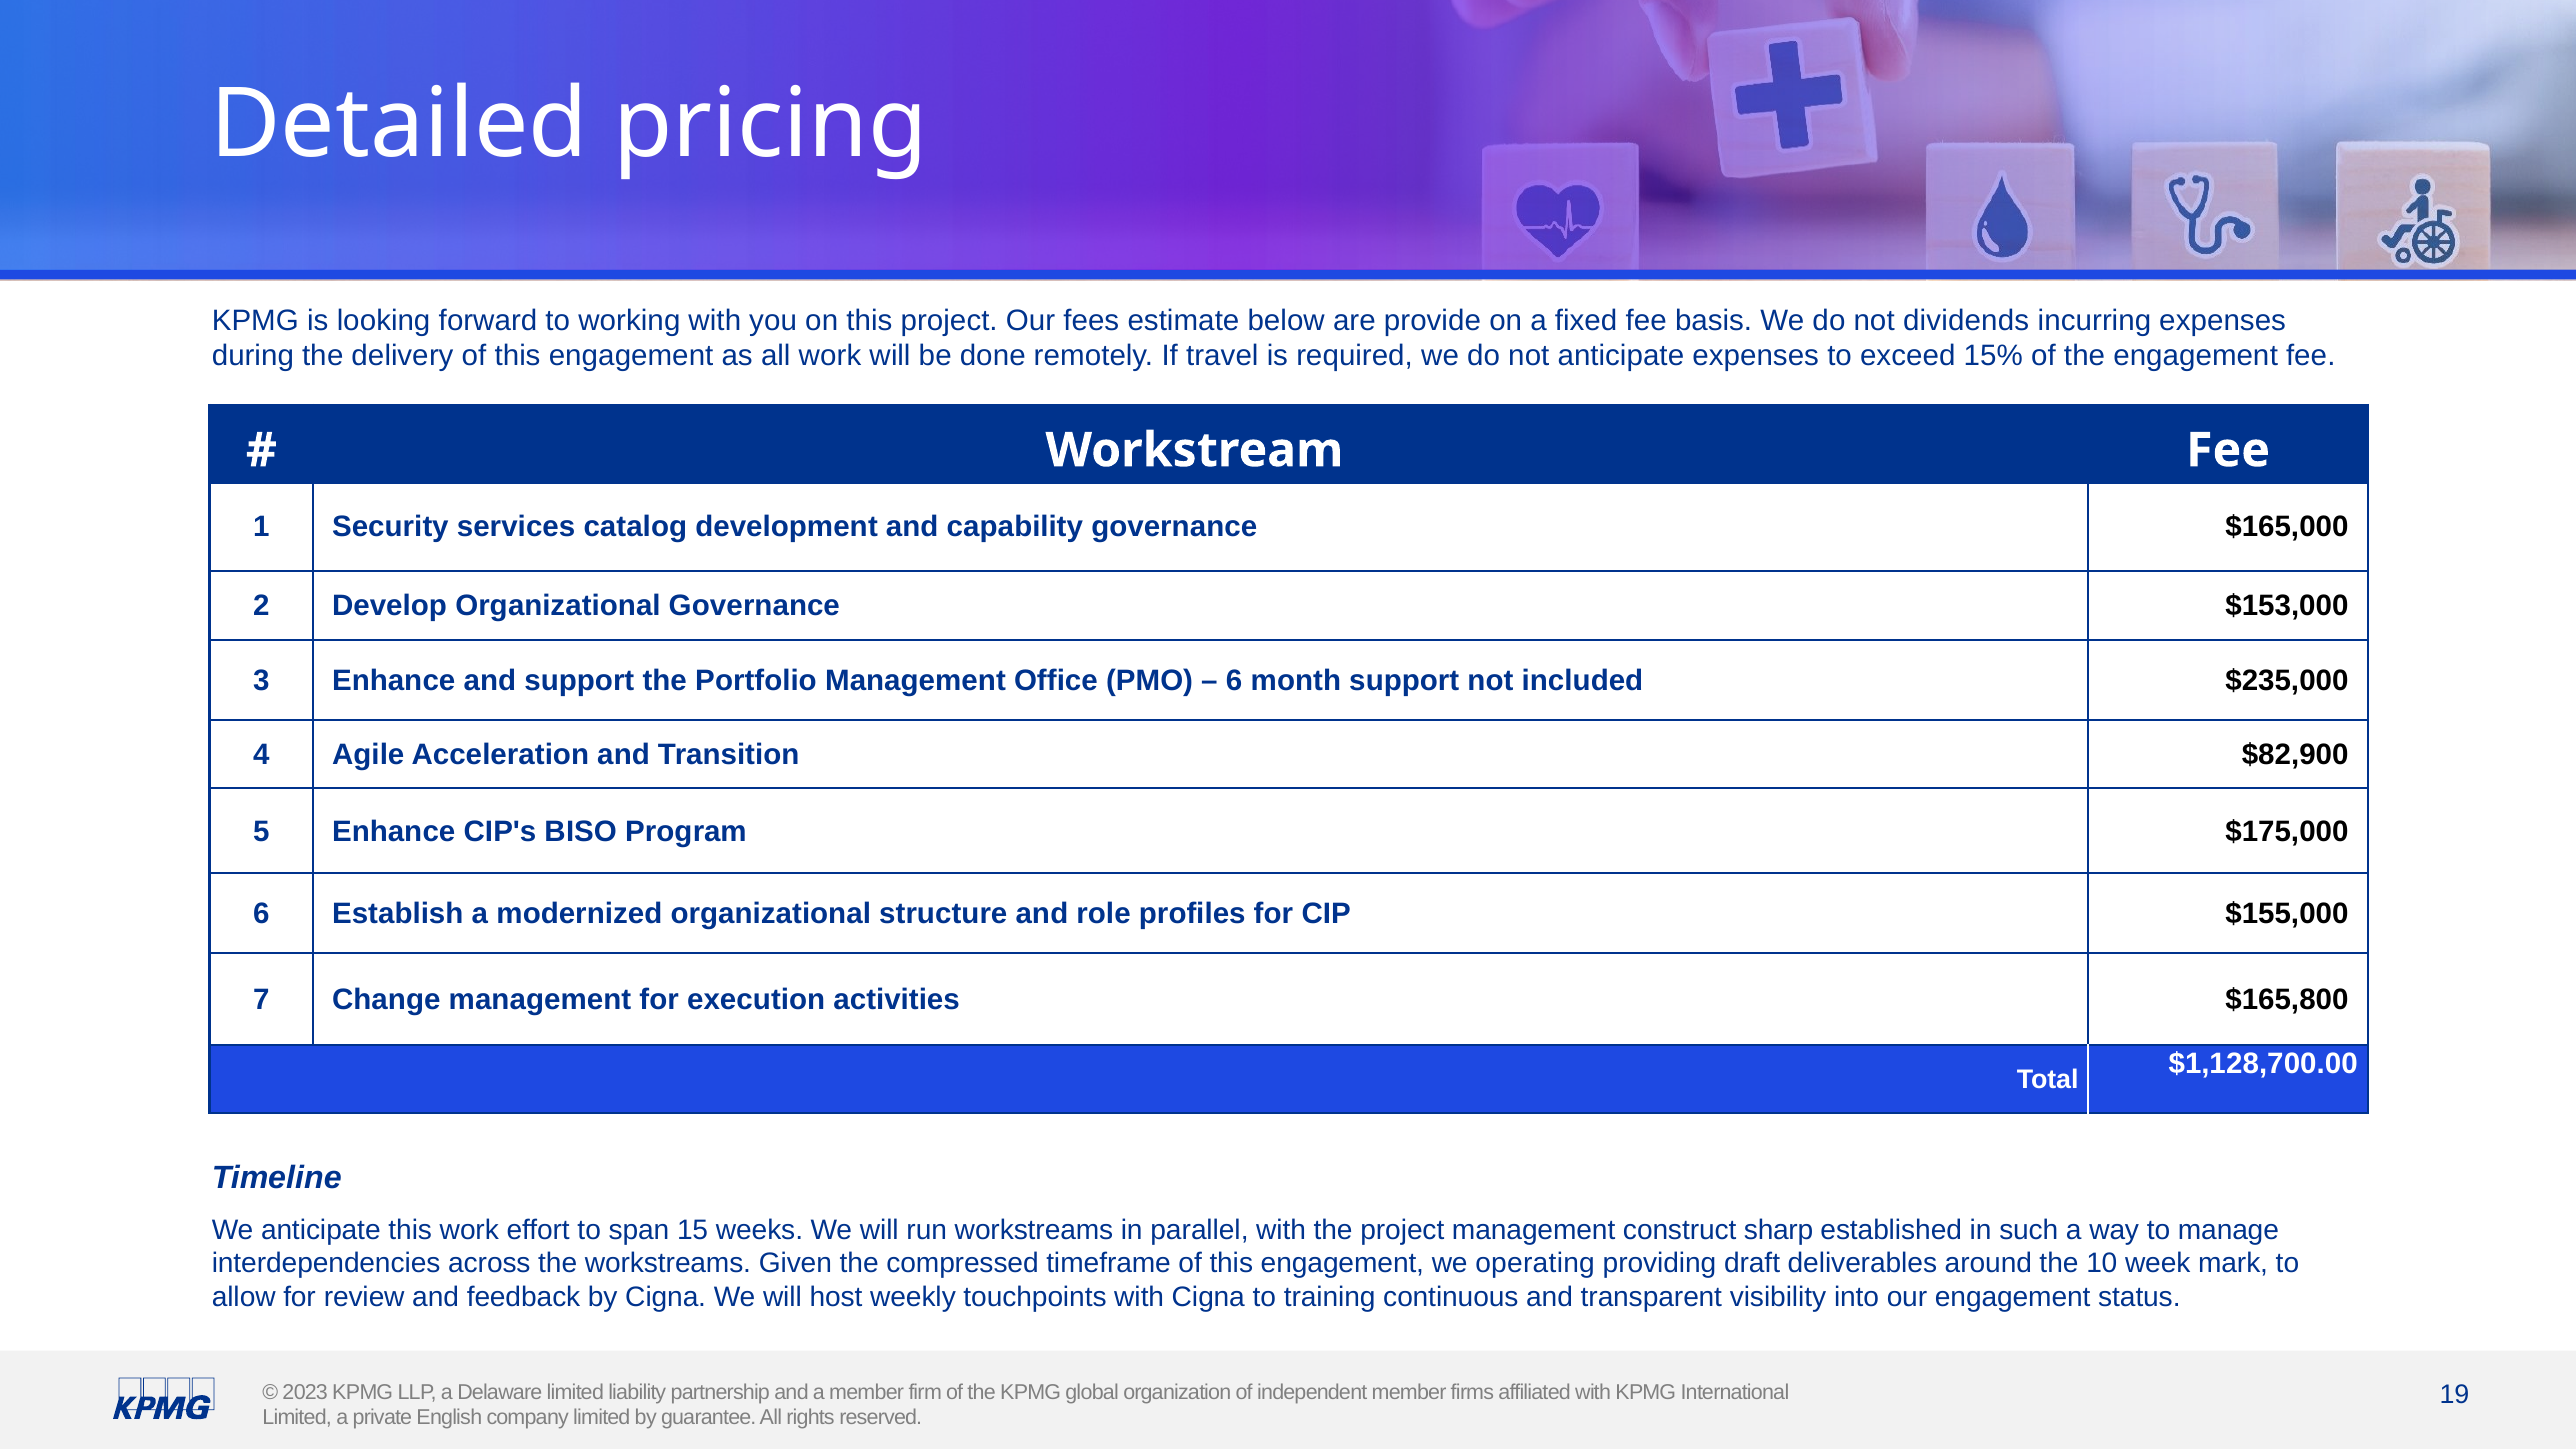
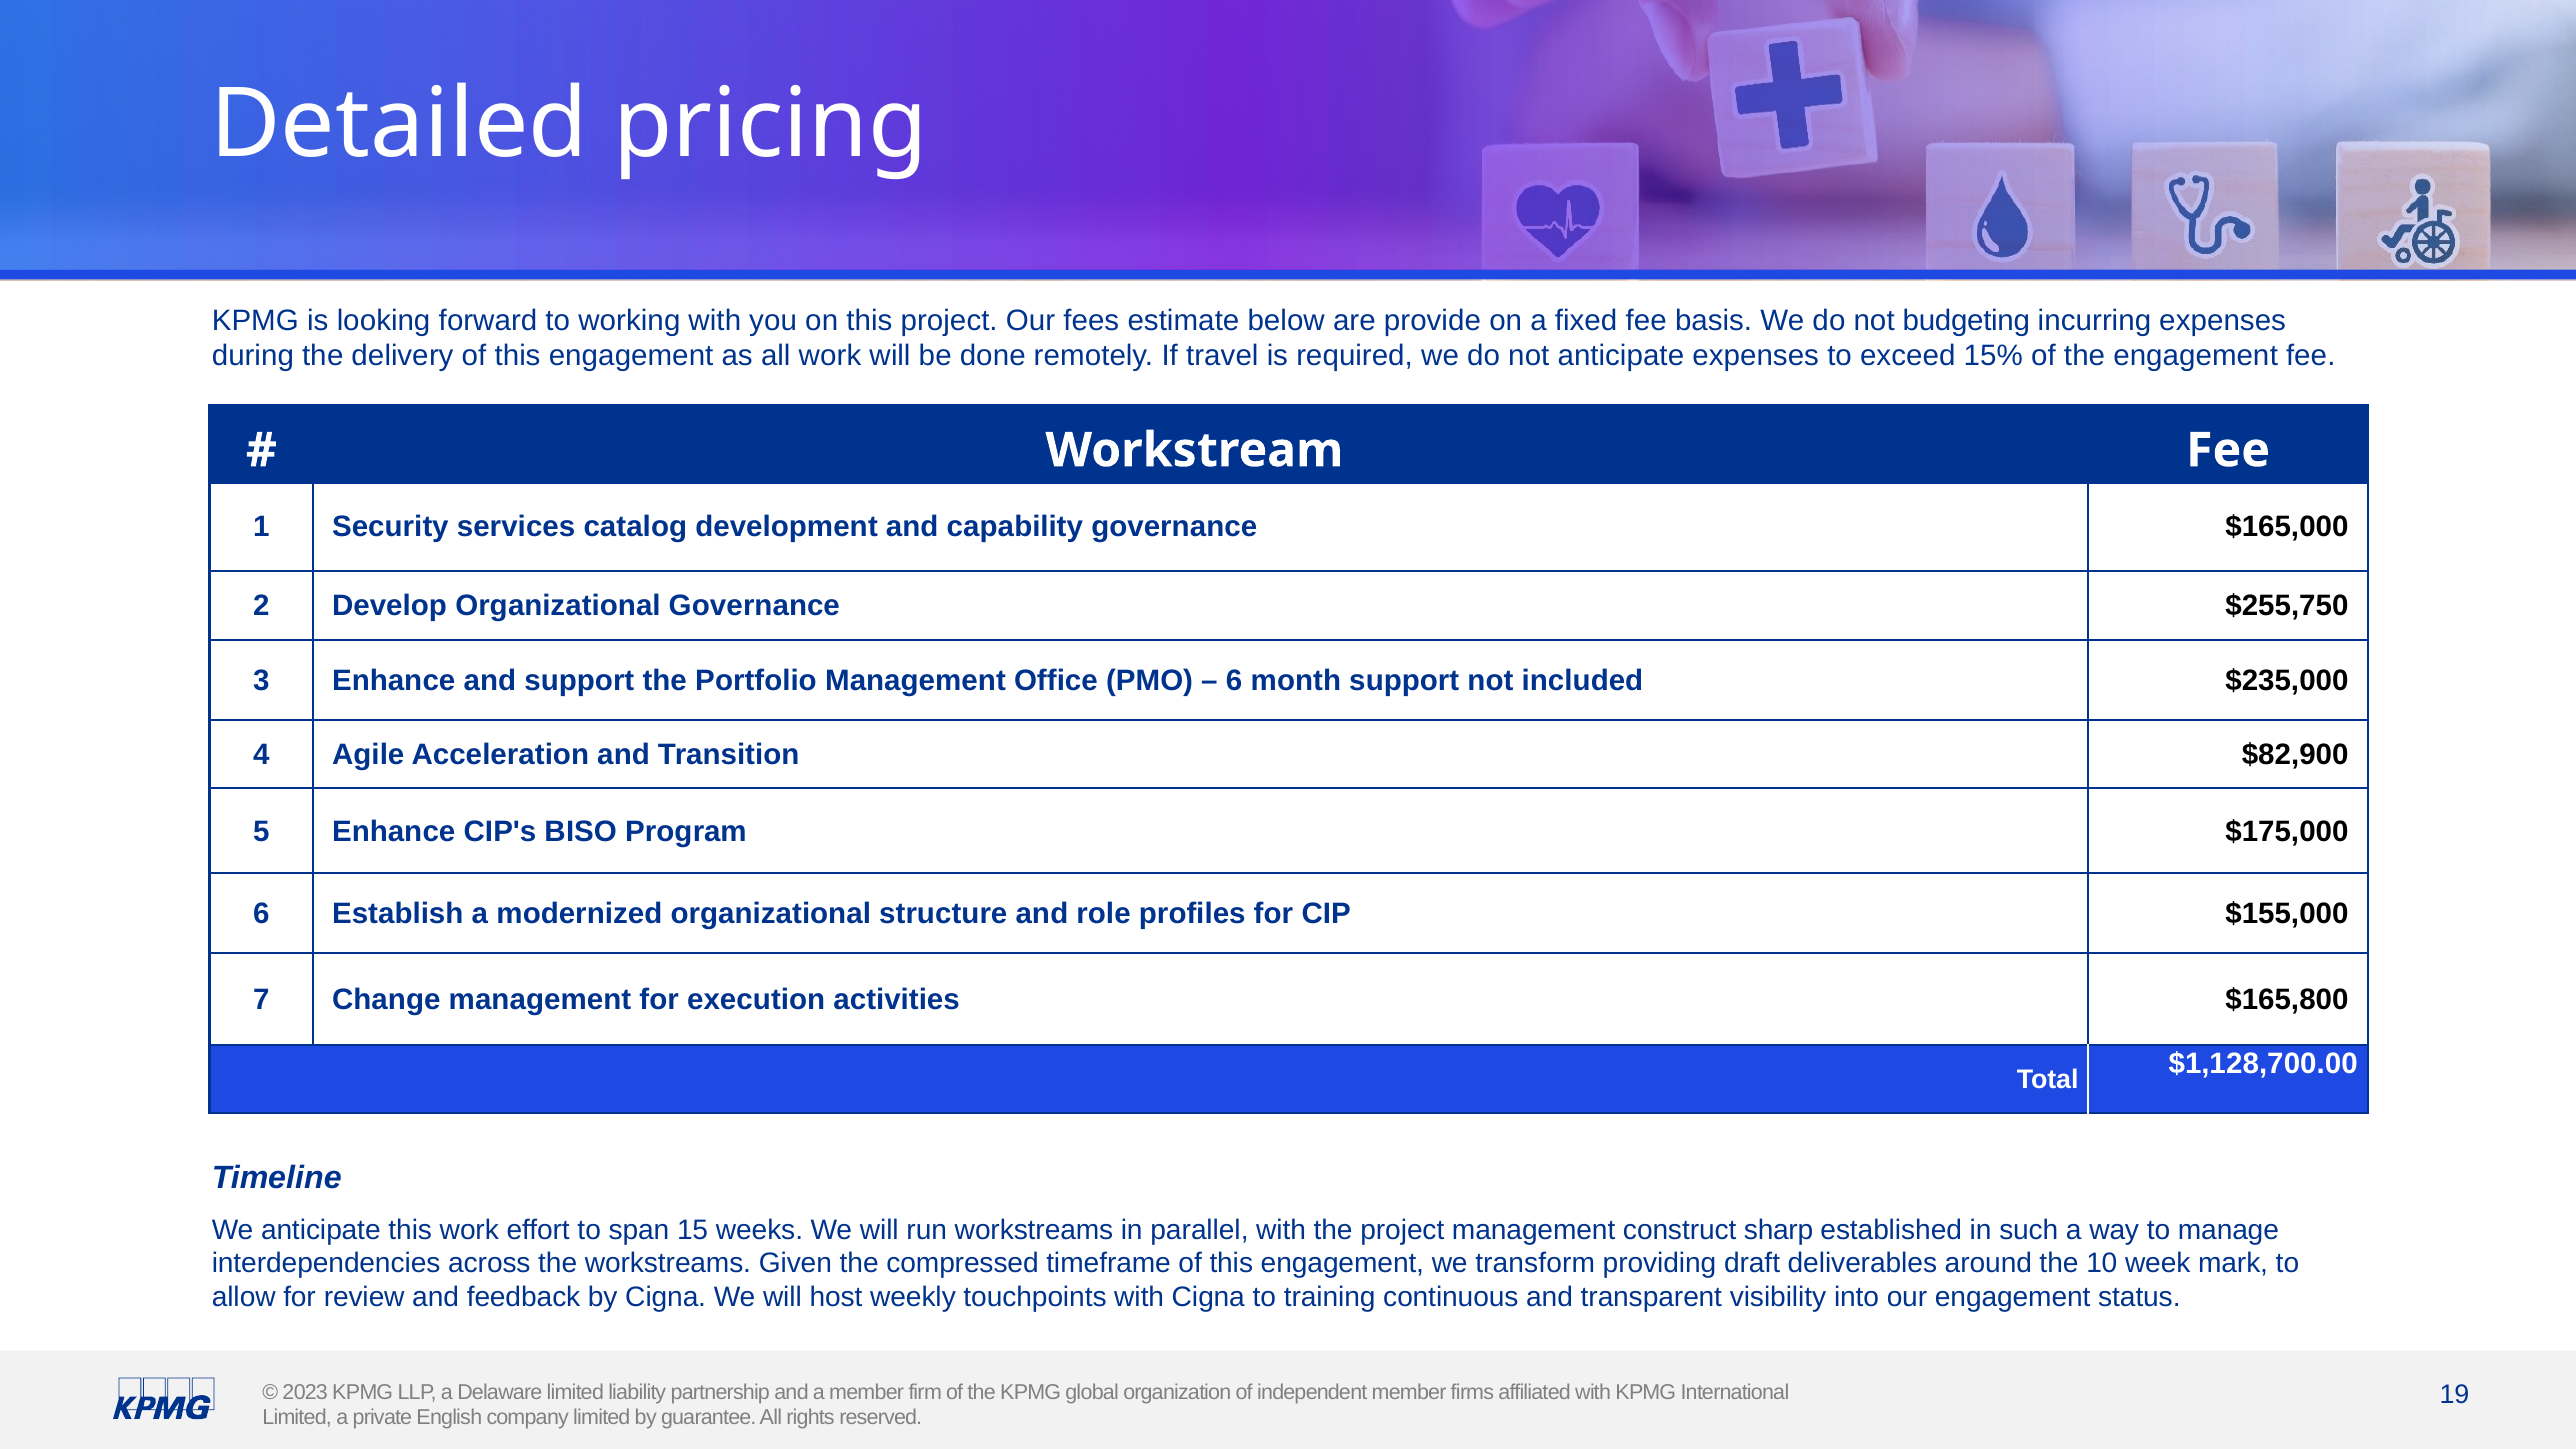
dividends: dividends -> budgeting
$153,000: $153,000 -> $255,750
operating: operating -> transform
